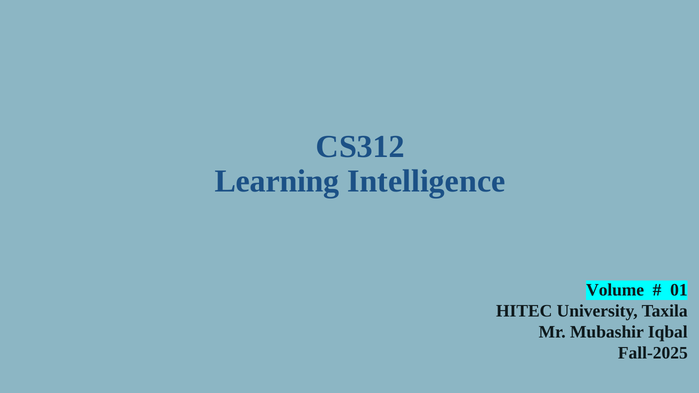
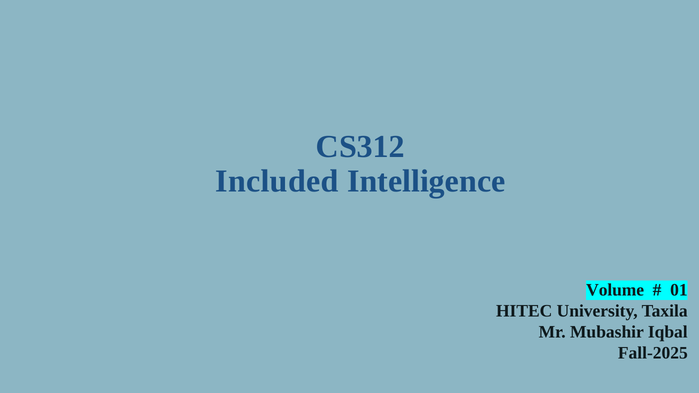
Learning: Learning -> Included
